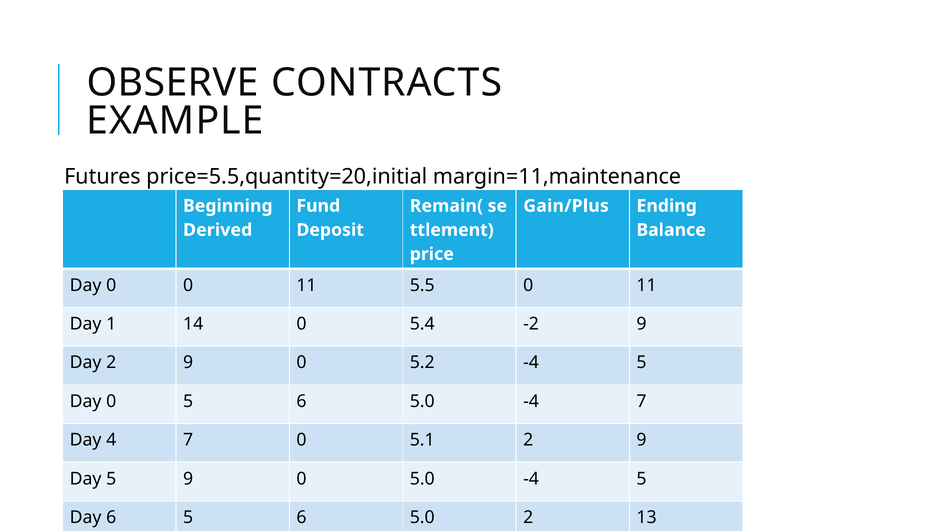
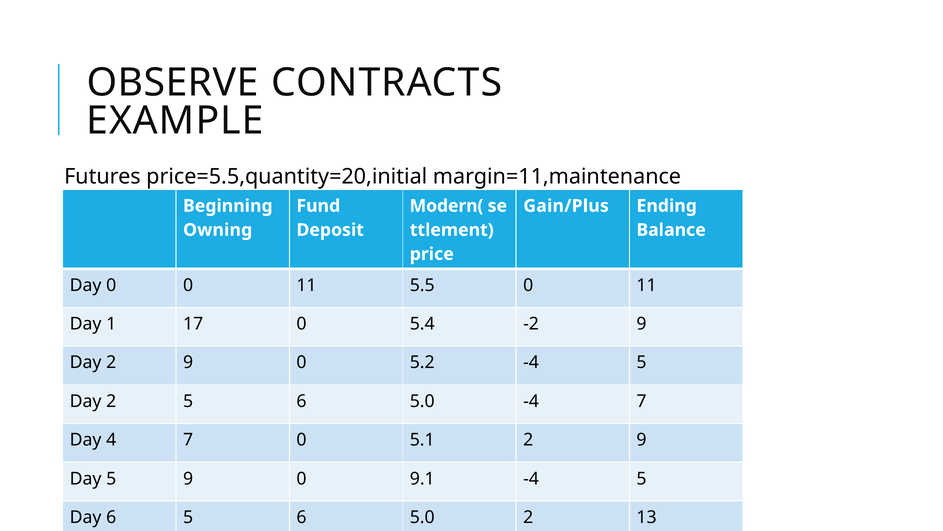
Remain(: Remain( -> Modern(
Derived: Derived -> Owning
14: 14 -> 17
0 at (111, 401): 0 -> 2
0 5.0: 5.0 -> 9.1
